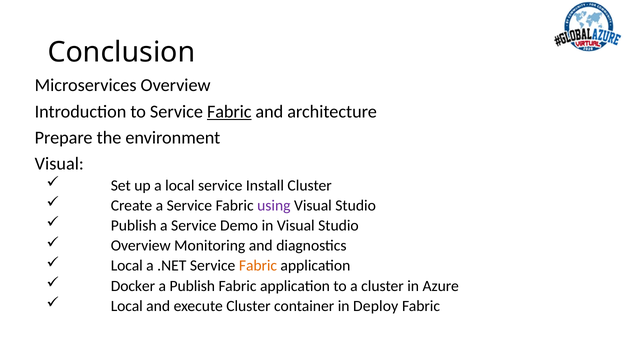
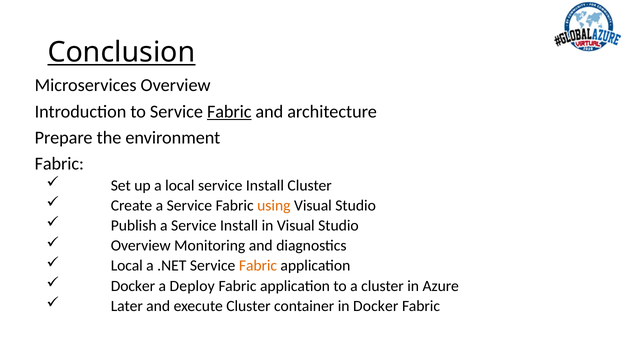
Conclusion underline: none -> present
Visual at (59, 164): Visual -> Fabric
using colour: purple -> orange
a Service Demo: Demo -> Install
a Publish: Publish -> Deploy
Local at (127, 306): Local -> Later
in Deploy: Deploy -> Docker
